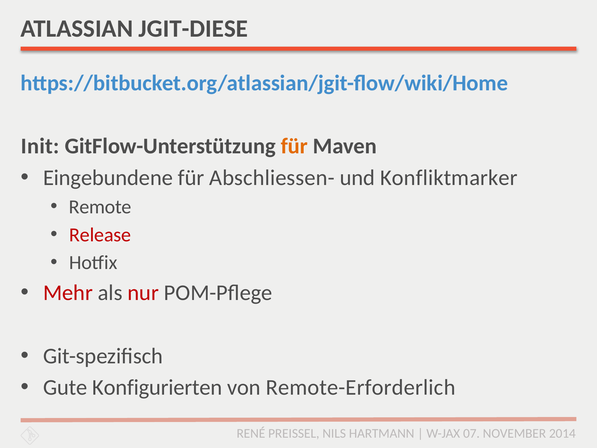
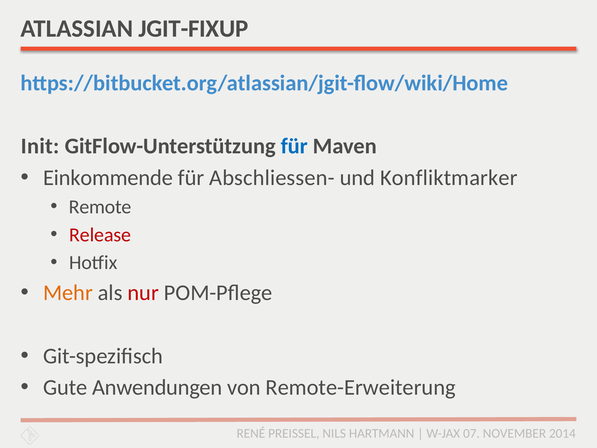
JGIT-DIESE: JGIT-DIESE -> JGIT-FIXUP
für at (294, 146) colour: orange -> blue
Eingebundene: Eingebundene -> Einkommende
Mehr colour: red -> orange
Konfigurierten: Konfigurierten -> Anwendungen
Remote-Erforderlich: Remote-Erforderlich -> Remote-Erweiterung
